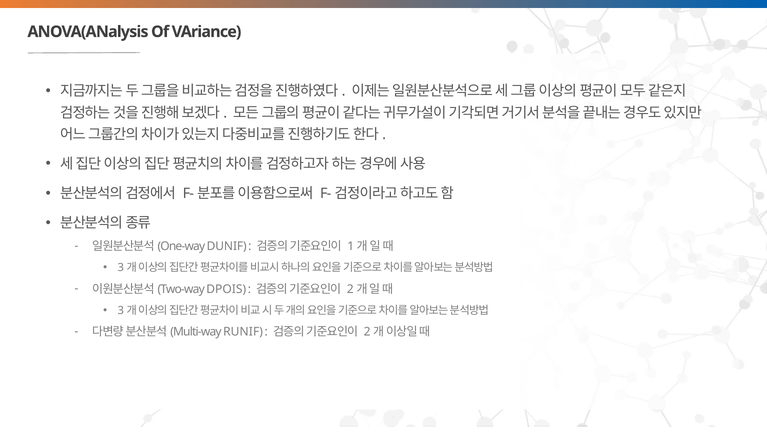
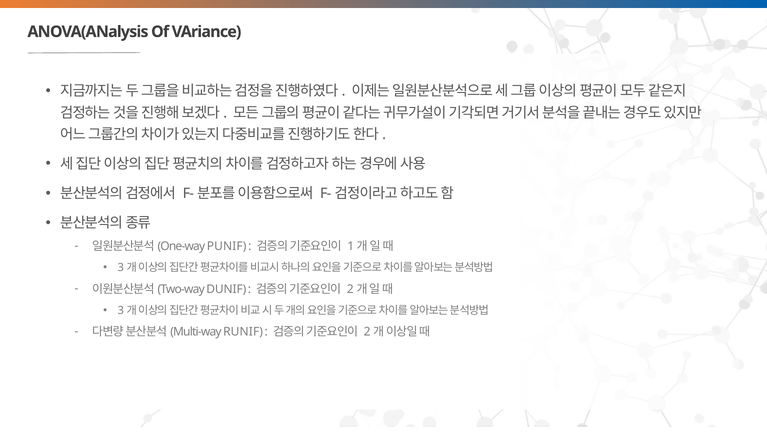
DUNIF: DUNIF -> PUNIF
DPOIS: DPOIS -> DUNIF
